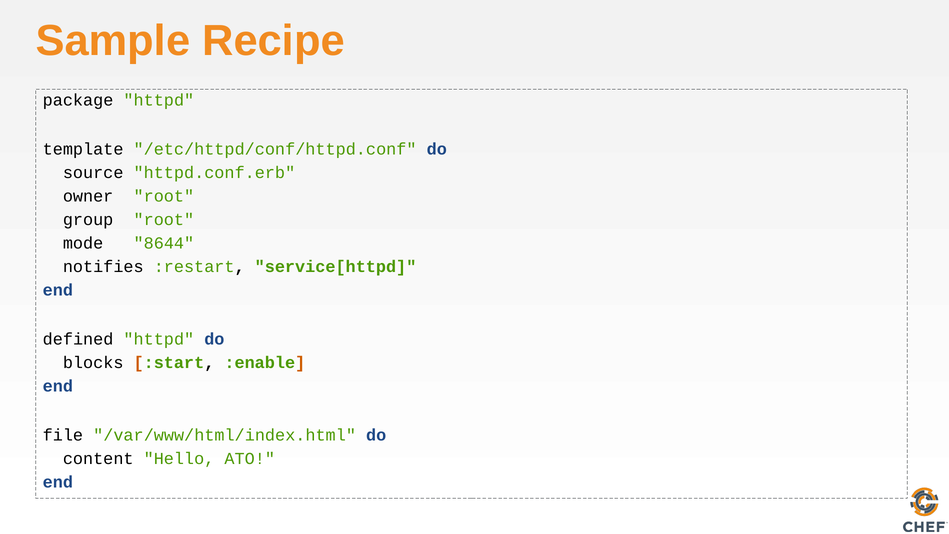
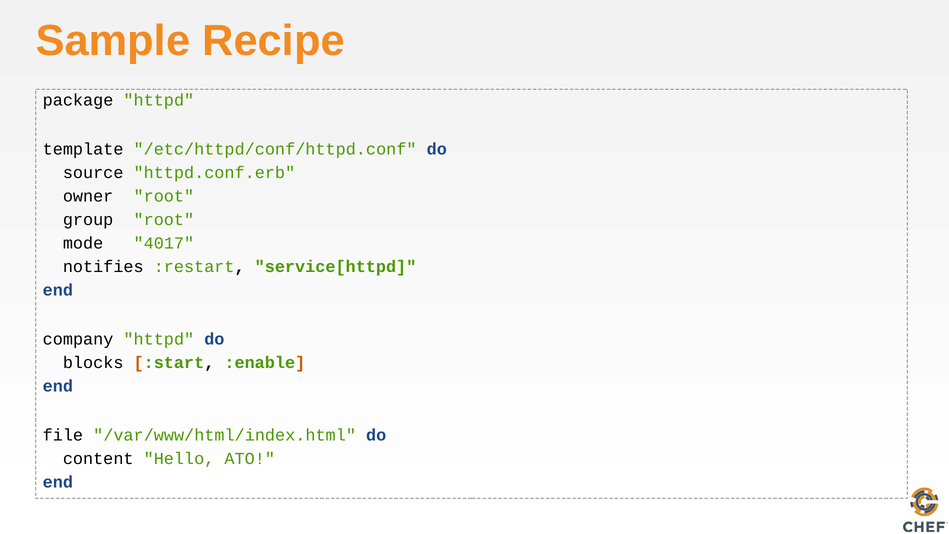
8644: 8644 -> 4017
defined: defined -> company
